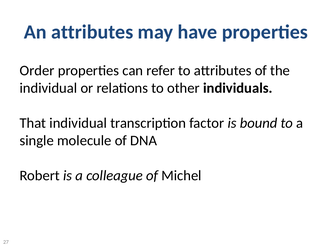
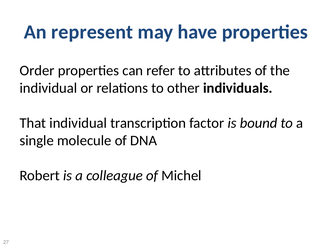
An attributes: attributes -> represent
